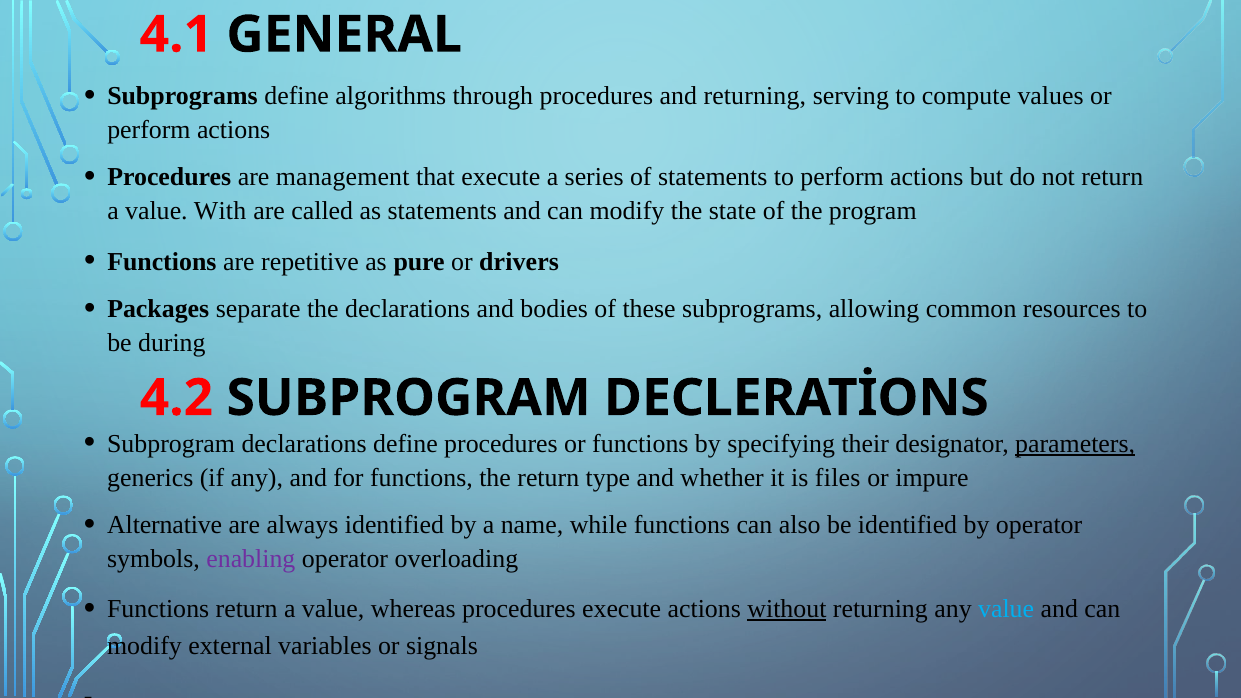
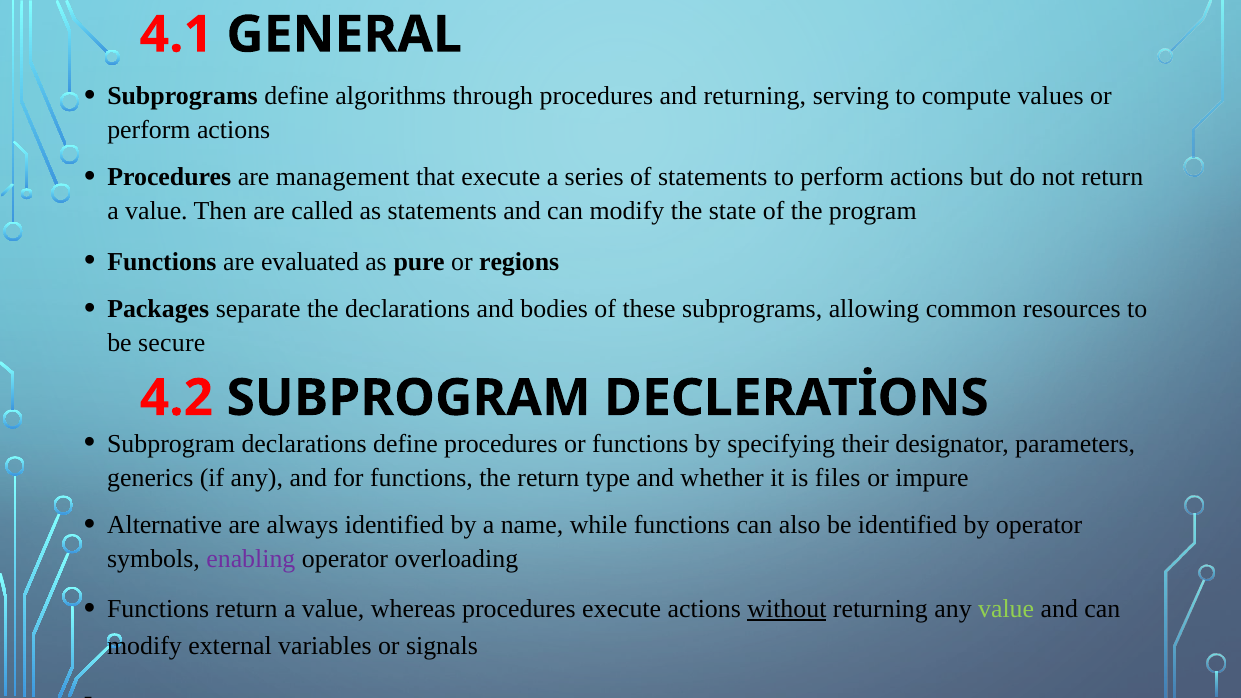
With: With -> Then
repetitive: repetitive -> evaluated
drivers: drivers -> regions
during: during -> secure
parameters underline: present -> none
value at (1006, 609) colour: light blue -> light green
